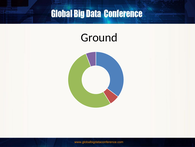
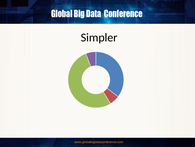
Ground: Ground -> Simpler
